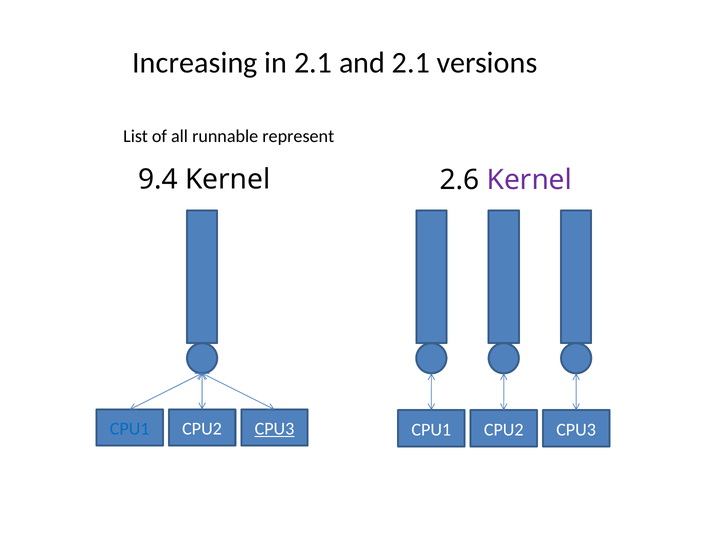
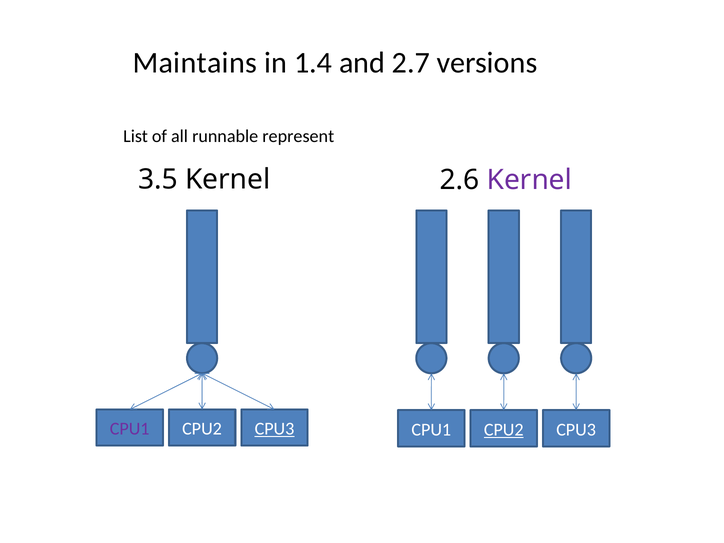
Increasing: Increasing -> Maintains
in 2.1: 2.1 -> 1.4
and 2.1: 2.1 -> 2.7
9.4: 9.4 -> 3.5
CPU1 at (130, 429) colour: blue -> purple
CPU2 at (504, 430) underline: none -> present
